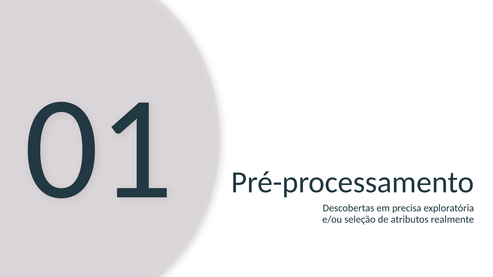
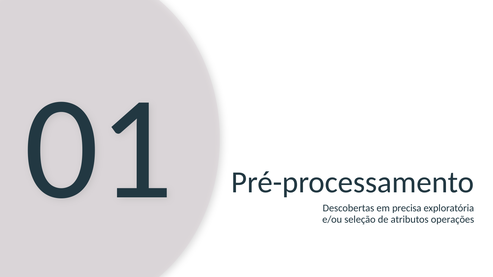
realmente: realmente -> operações
